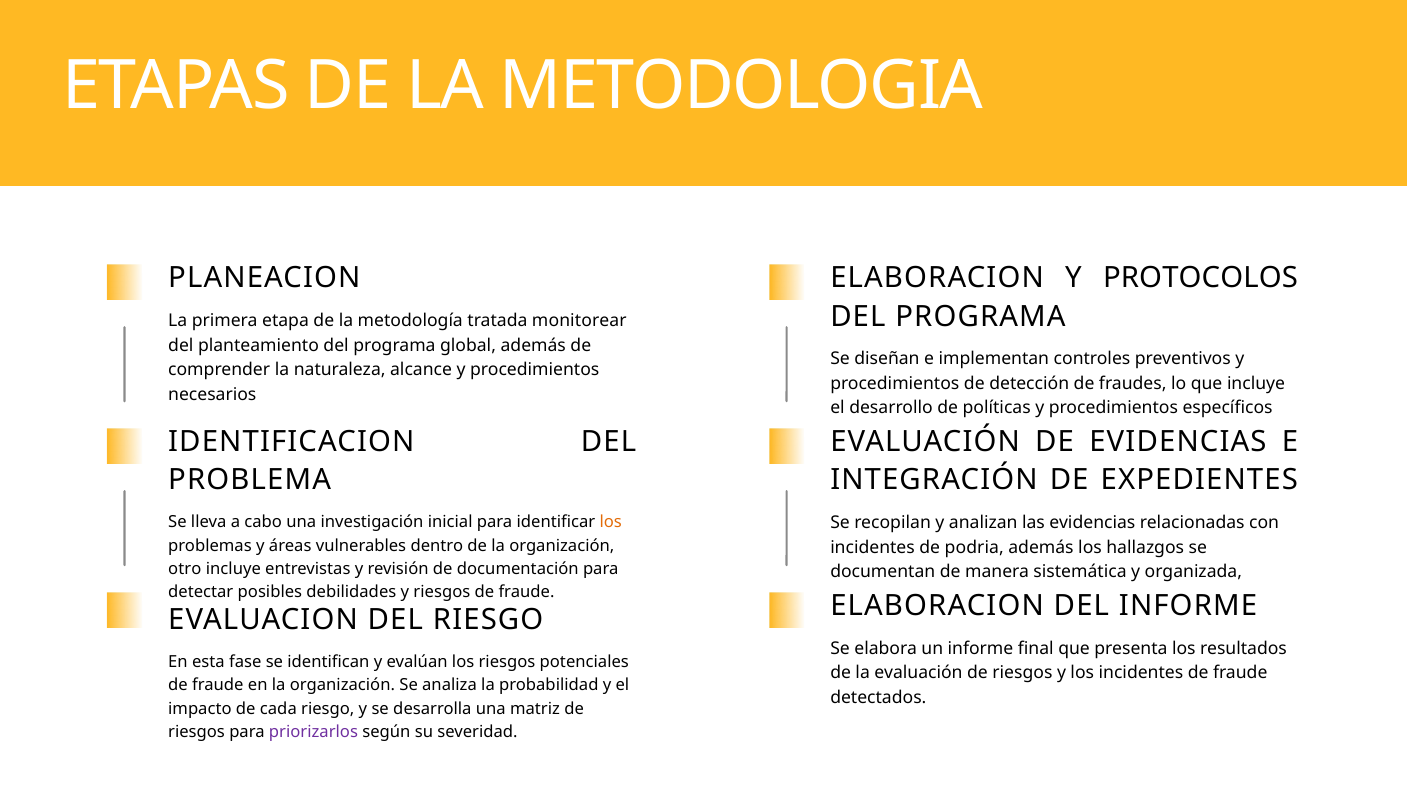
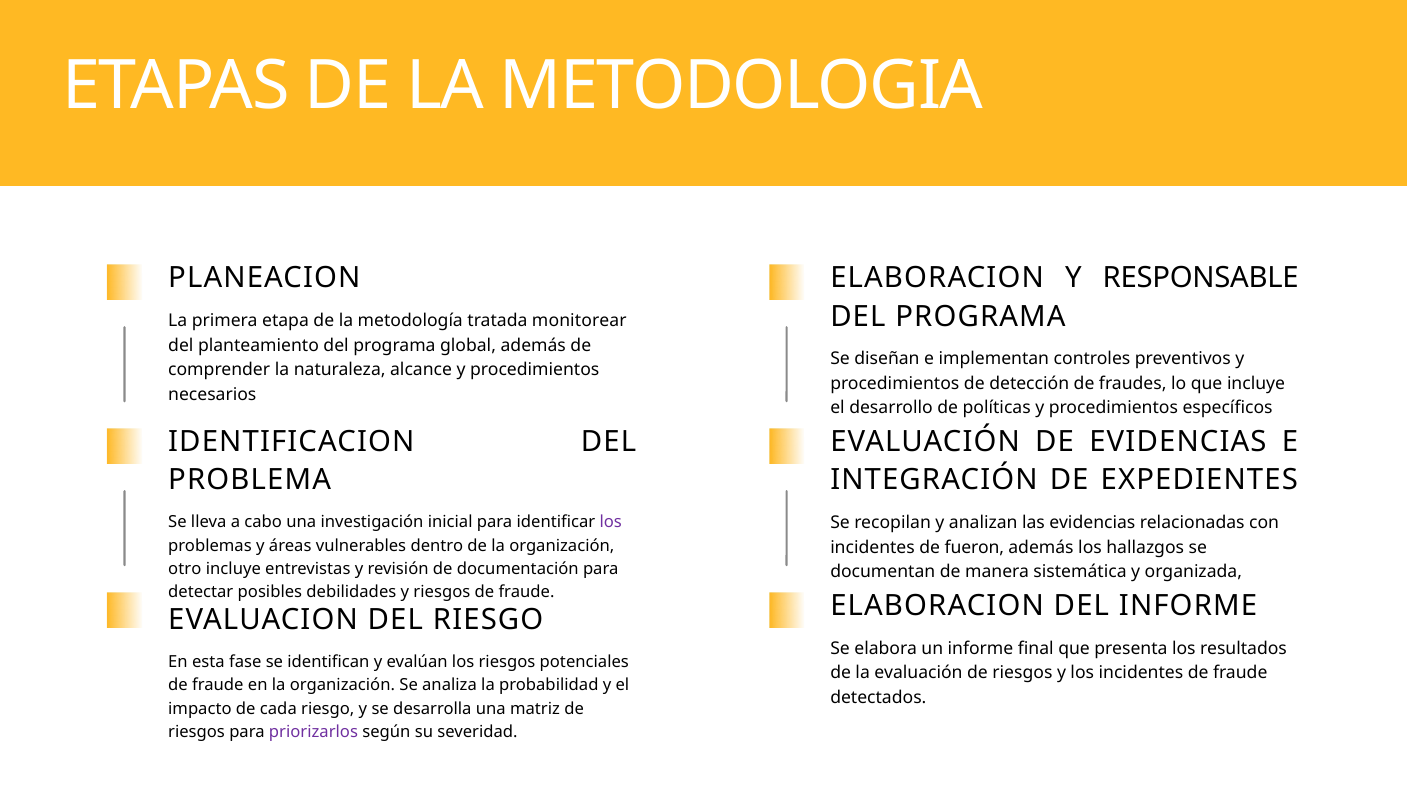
PROTOCOLOS: PROTOCOLOS -> RESPONSABLE
los at (611, 523) colour: orange -> purple
podria: podria -> fueron
